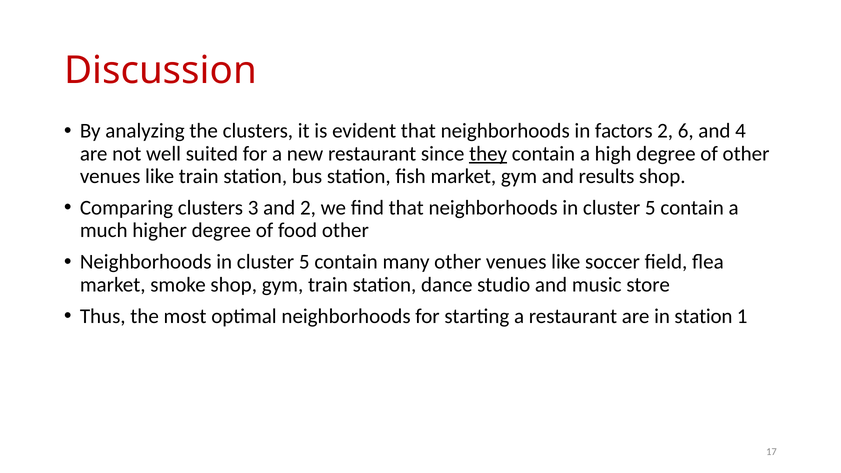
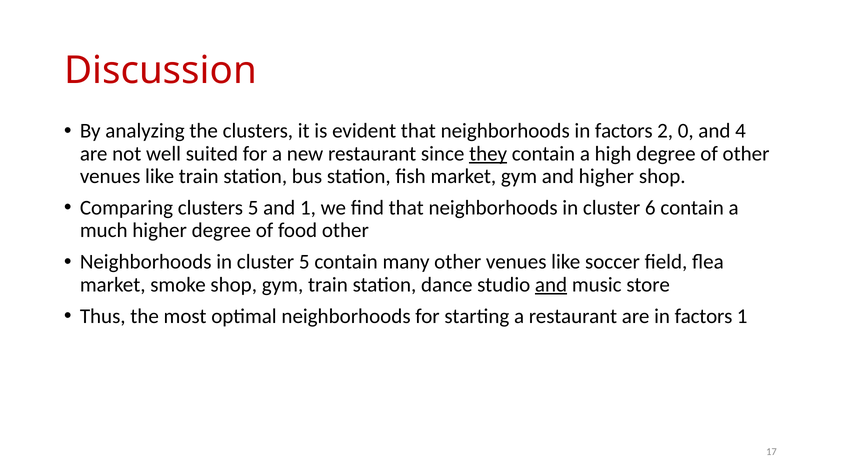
6: 6 -> 0
and results: results -> higher
clusters 3: 3 -> 5
and 2: 2 -> 1
5 at (650, 208): 5 -> 6
and at (551, 285) underline: none -> present
are in station: station -> factors
